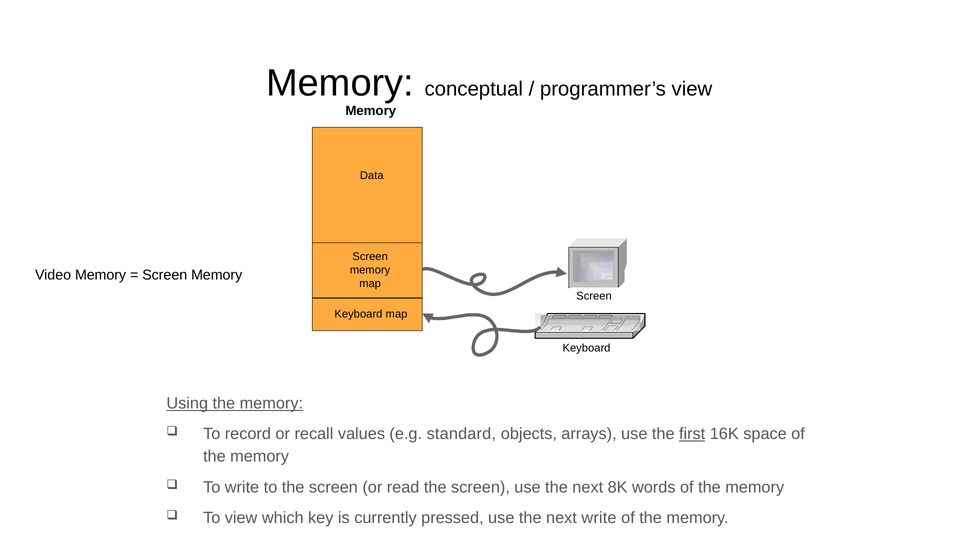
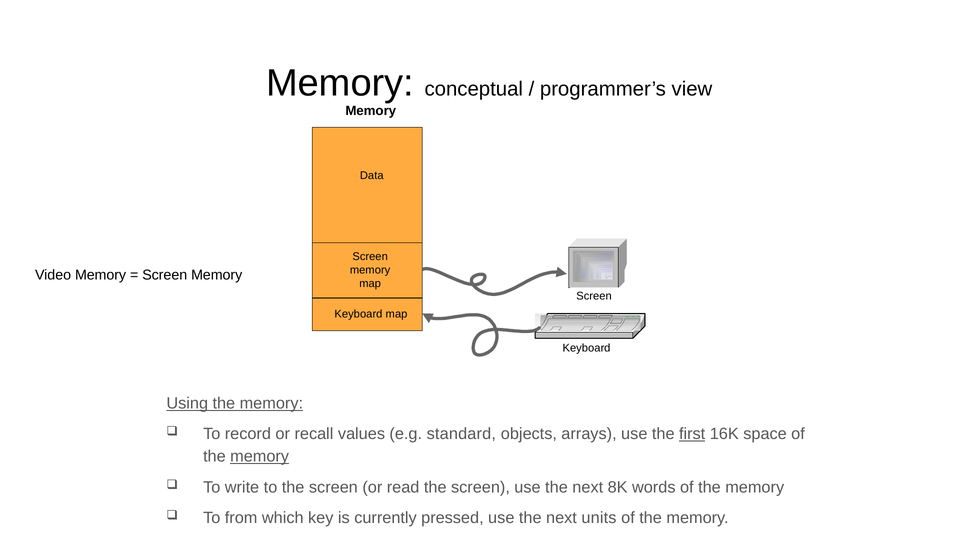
memory at (260, 456) underline: none -> present
To view: view -> from
next write: write -> units
